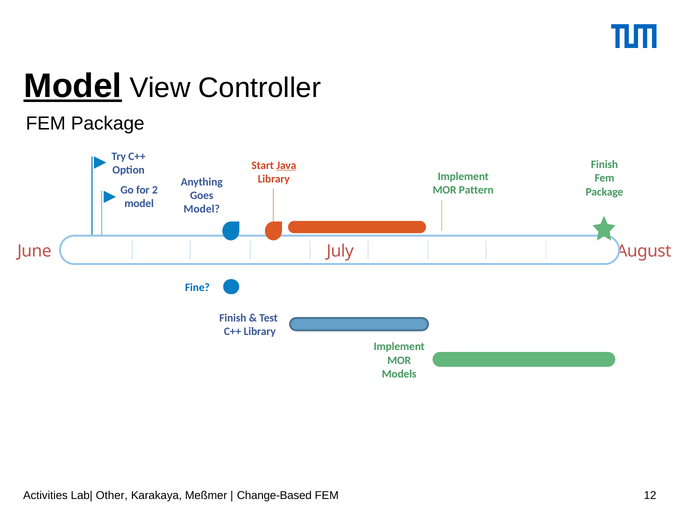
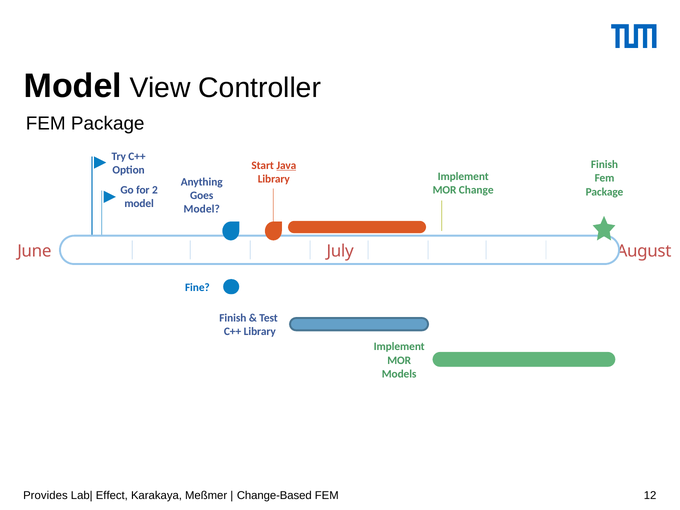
Model at (73, 86) underline: present -> none
Pattern: Pattern -> Change
Activities: Activities -> Provides
Other: Other -> Effect
